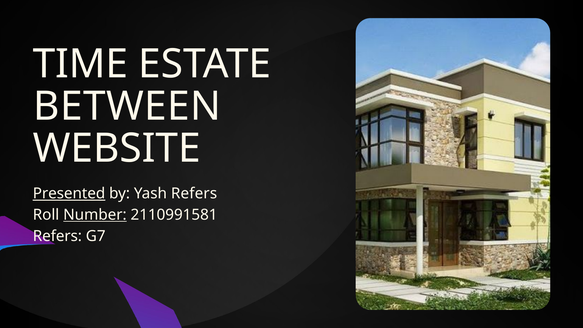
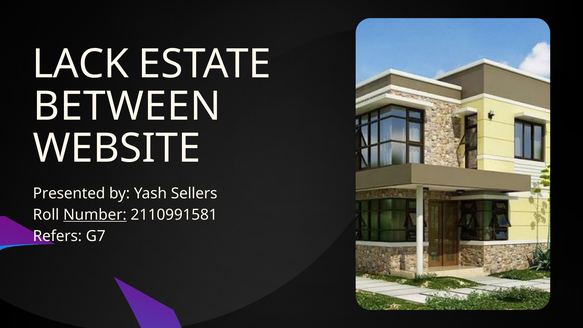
TIME: TIME -> LACK
Presented underline: present -> none
Yash Refers: Refers -> Sellers
